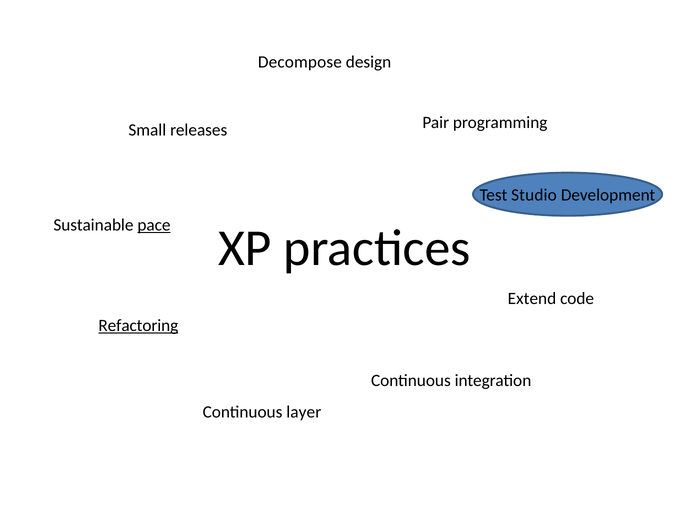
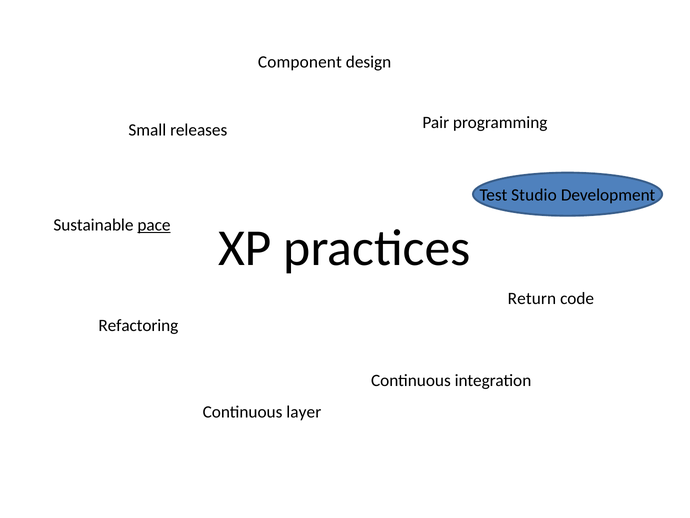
Decompose: Decompose -> Component
Extend: Extend -> Return
Refactoring underline: present -> none
